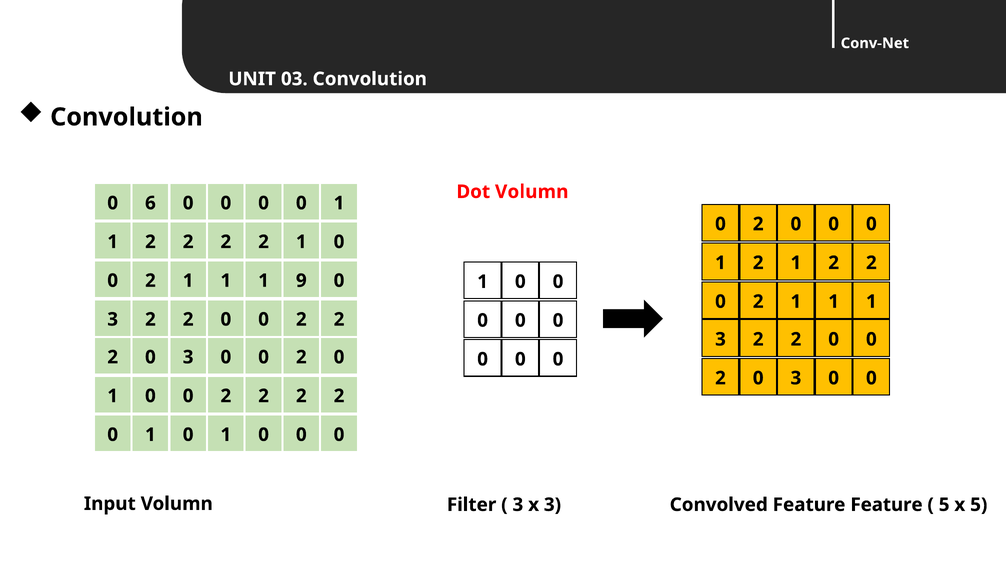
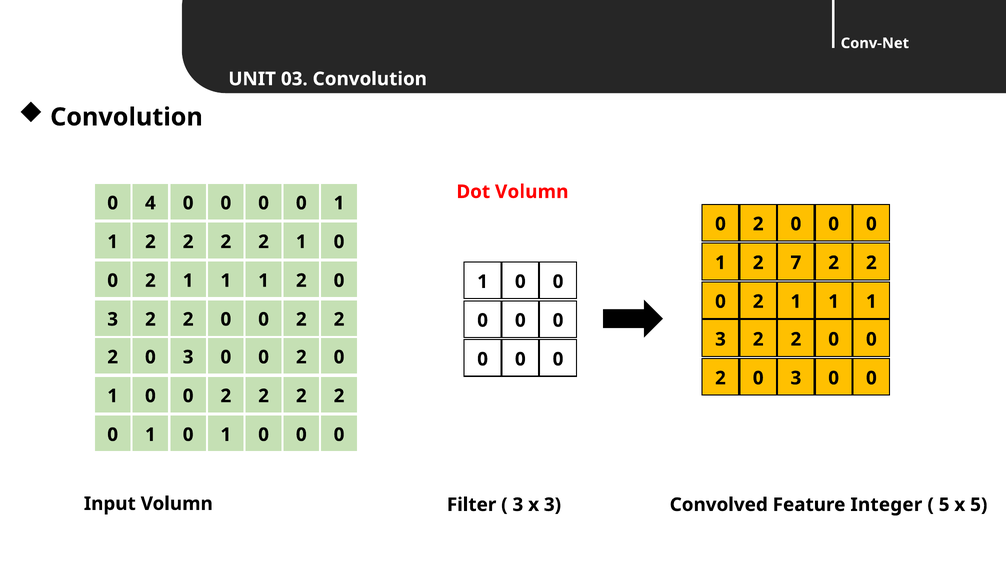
6: 6 -> 4
1 2 1: 1 -> 7
1 1 1 9: 9 -> 2
Feature Feature: Feature -> Integer
